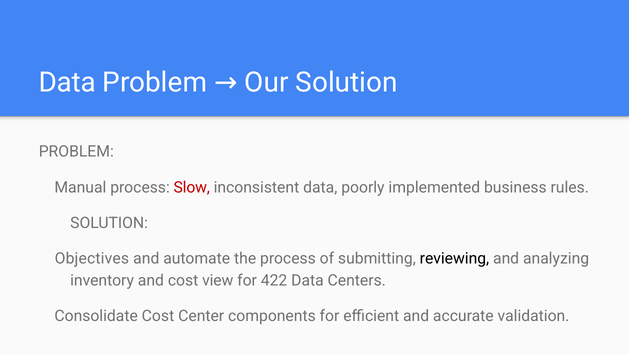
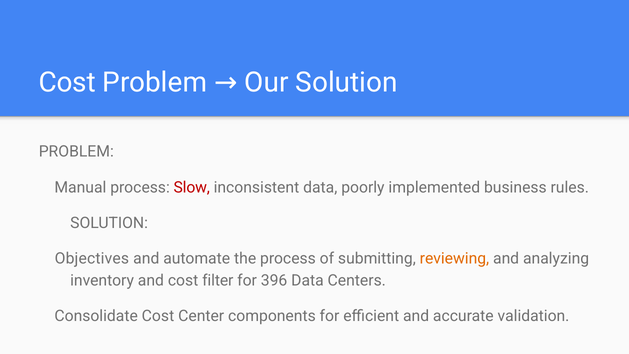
Data at (67, 82): Data -> Cost
reviewing colour: black -> orange
view: view -> filter
422: 422 -> 396
